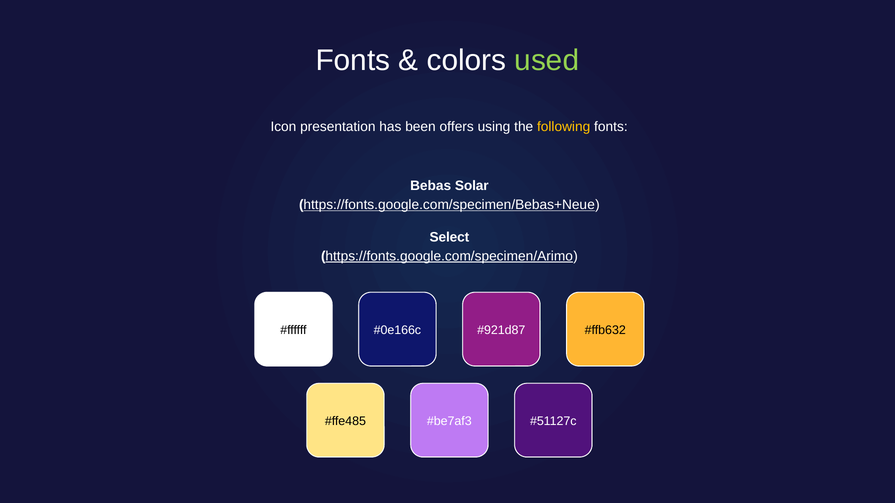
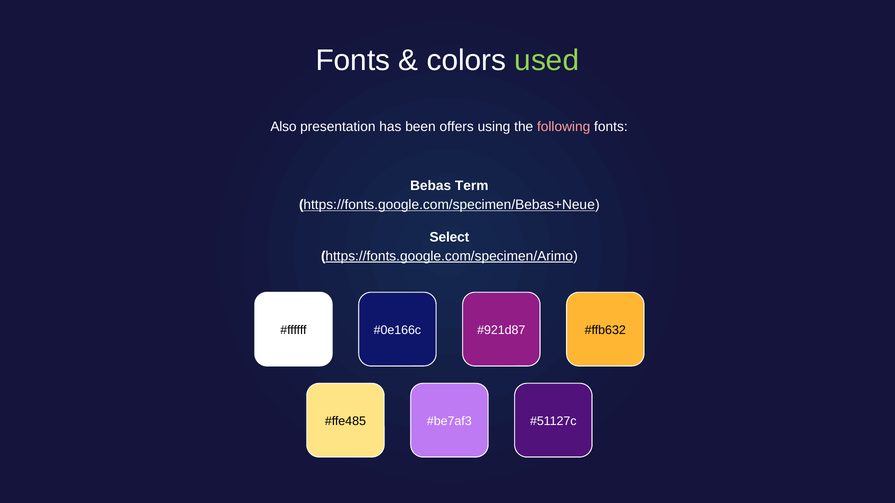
Icon: Icon -> Also
following colour: yellow -> pink
Solar: Solar -> Term
